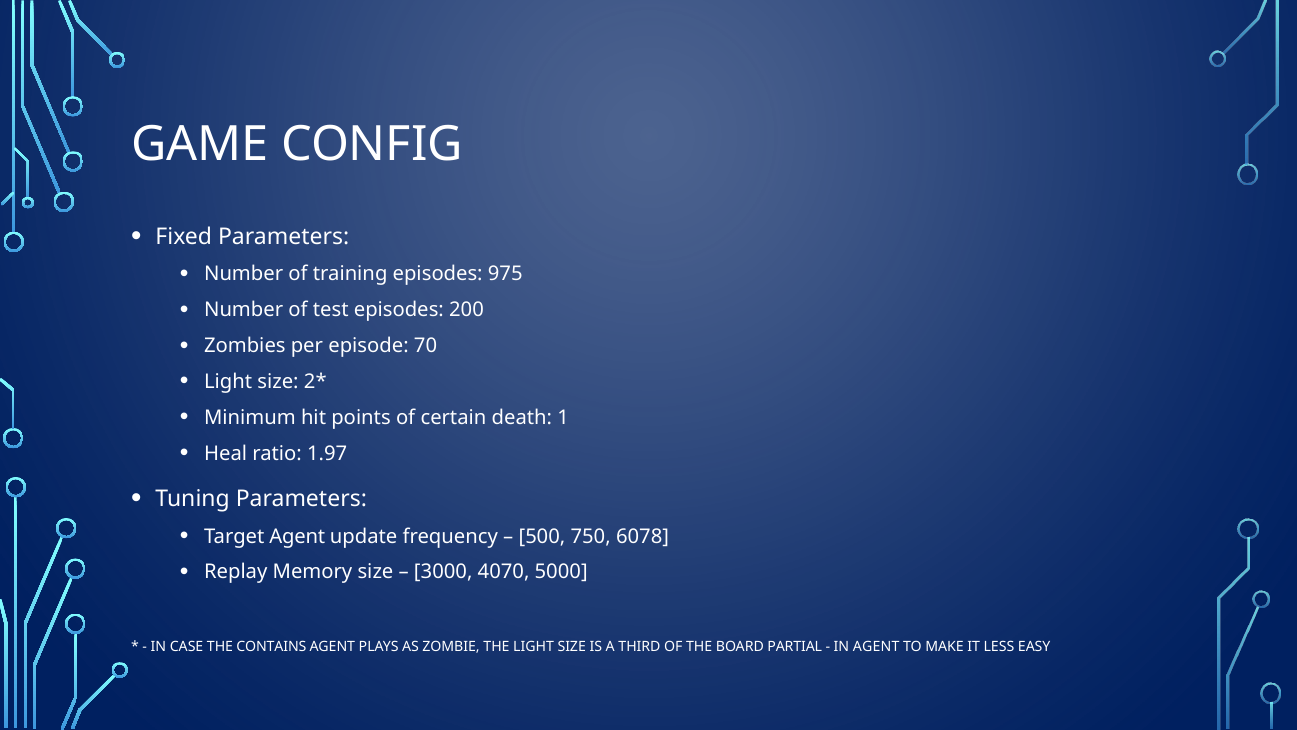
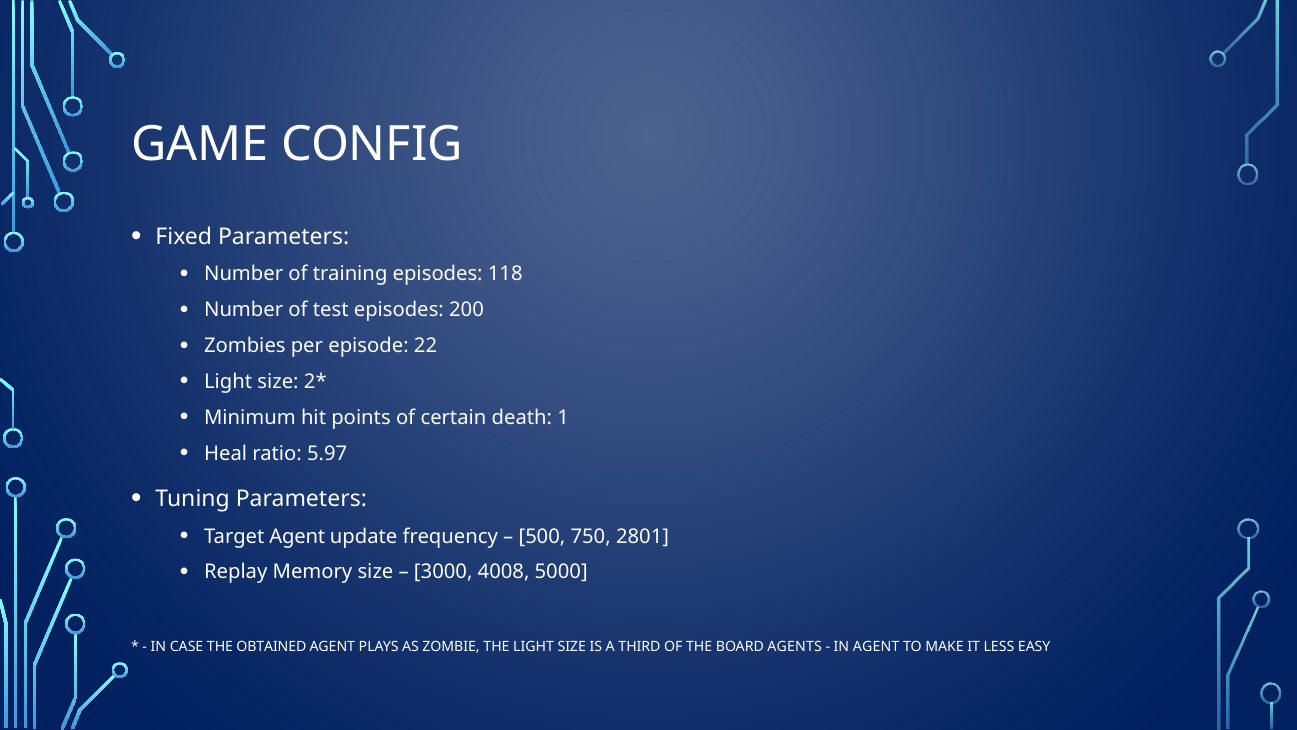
975: 975 -> 118
70: 70 -> 22
1.97: 1.97 -> 5.97
6078: 6078 -> 2801
4070: 4070 -> 4008
CONTAINS: CONTAINS -> OBTAINED
PARTIAL: PARTIAL -> AGENTS
